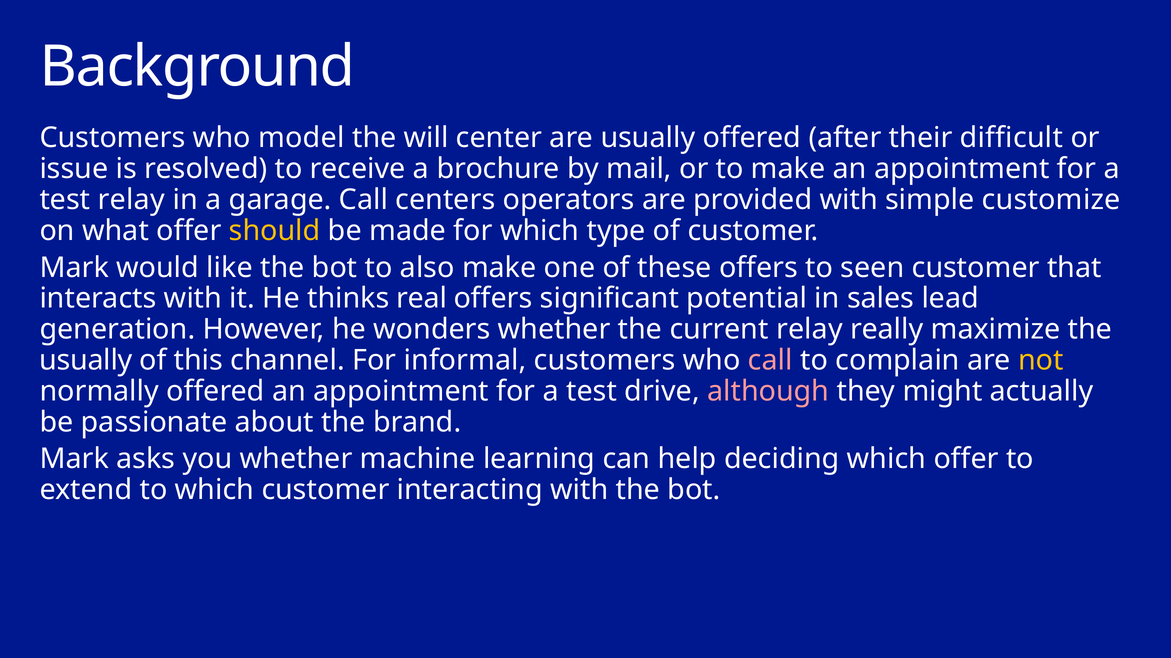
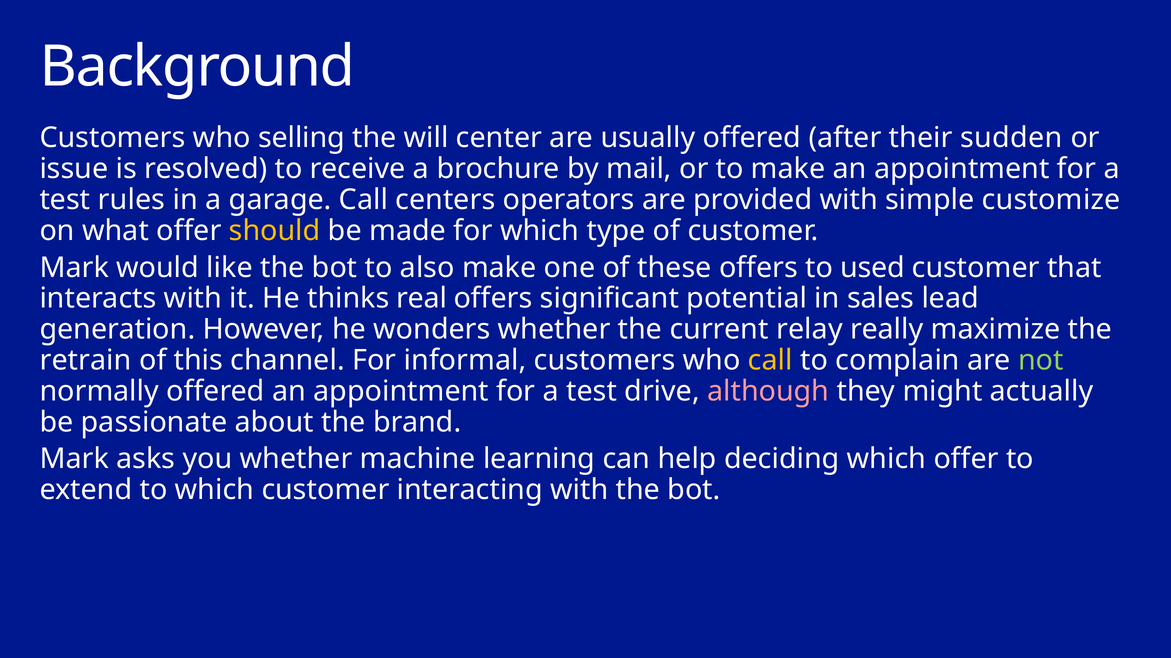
model: model -> selling
difficult: difficult -> sudden
test relay: relay -> rules
seen: seen -> used
usually at (86, 361): usually -> retrain
call at (770, 361) colour: pink -> yellow
not colour: yellow -> light green
